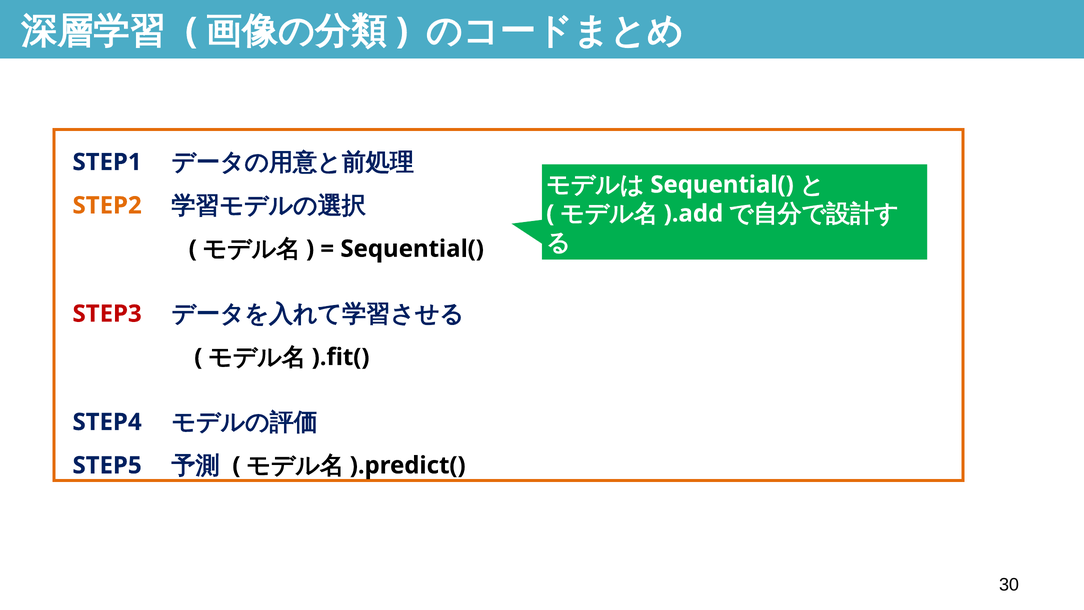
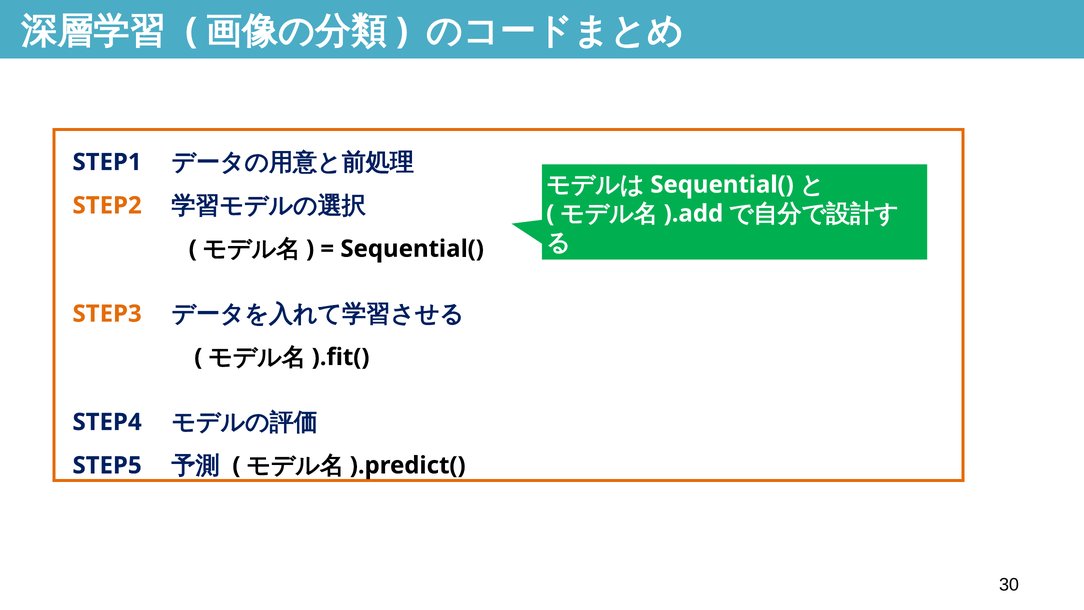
STEP3 colour: red -> orange
